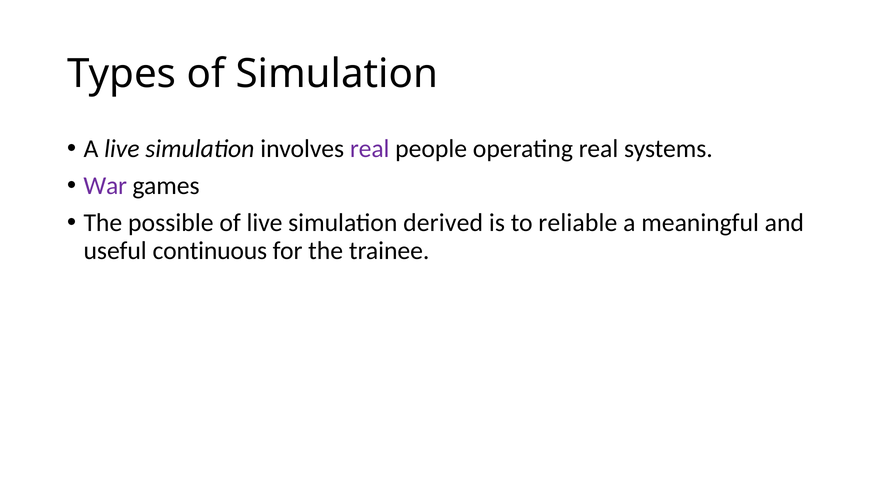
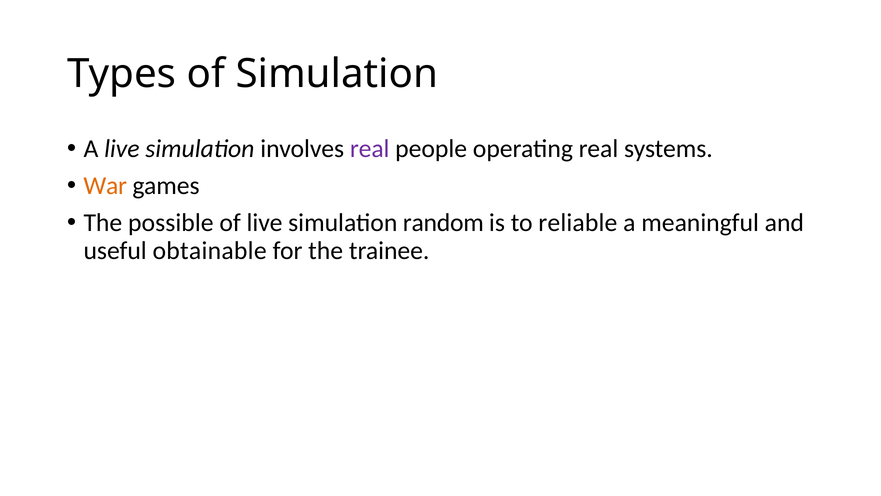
War colour: purple -> orange
derived: derived -> random
continuous: continuous -> obtainable
